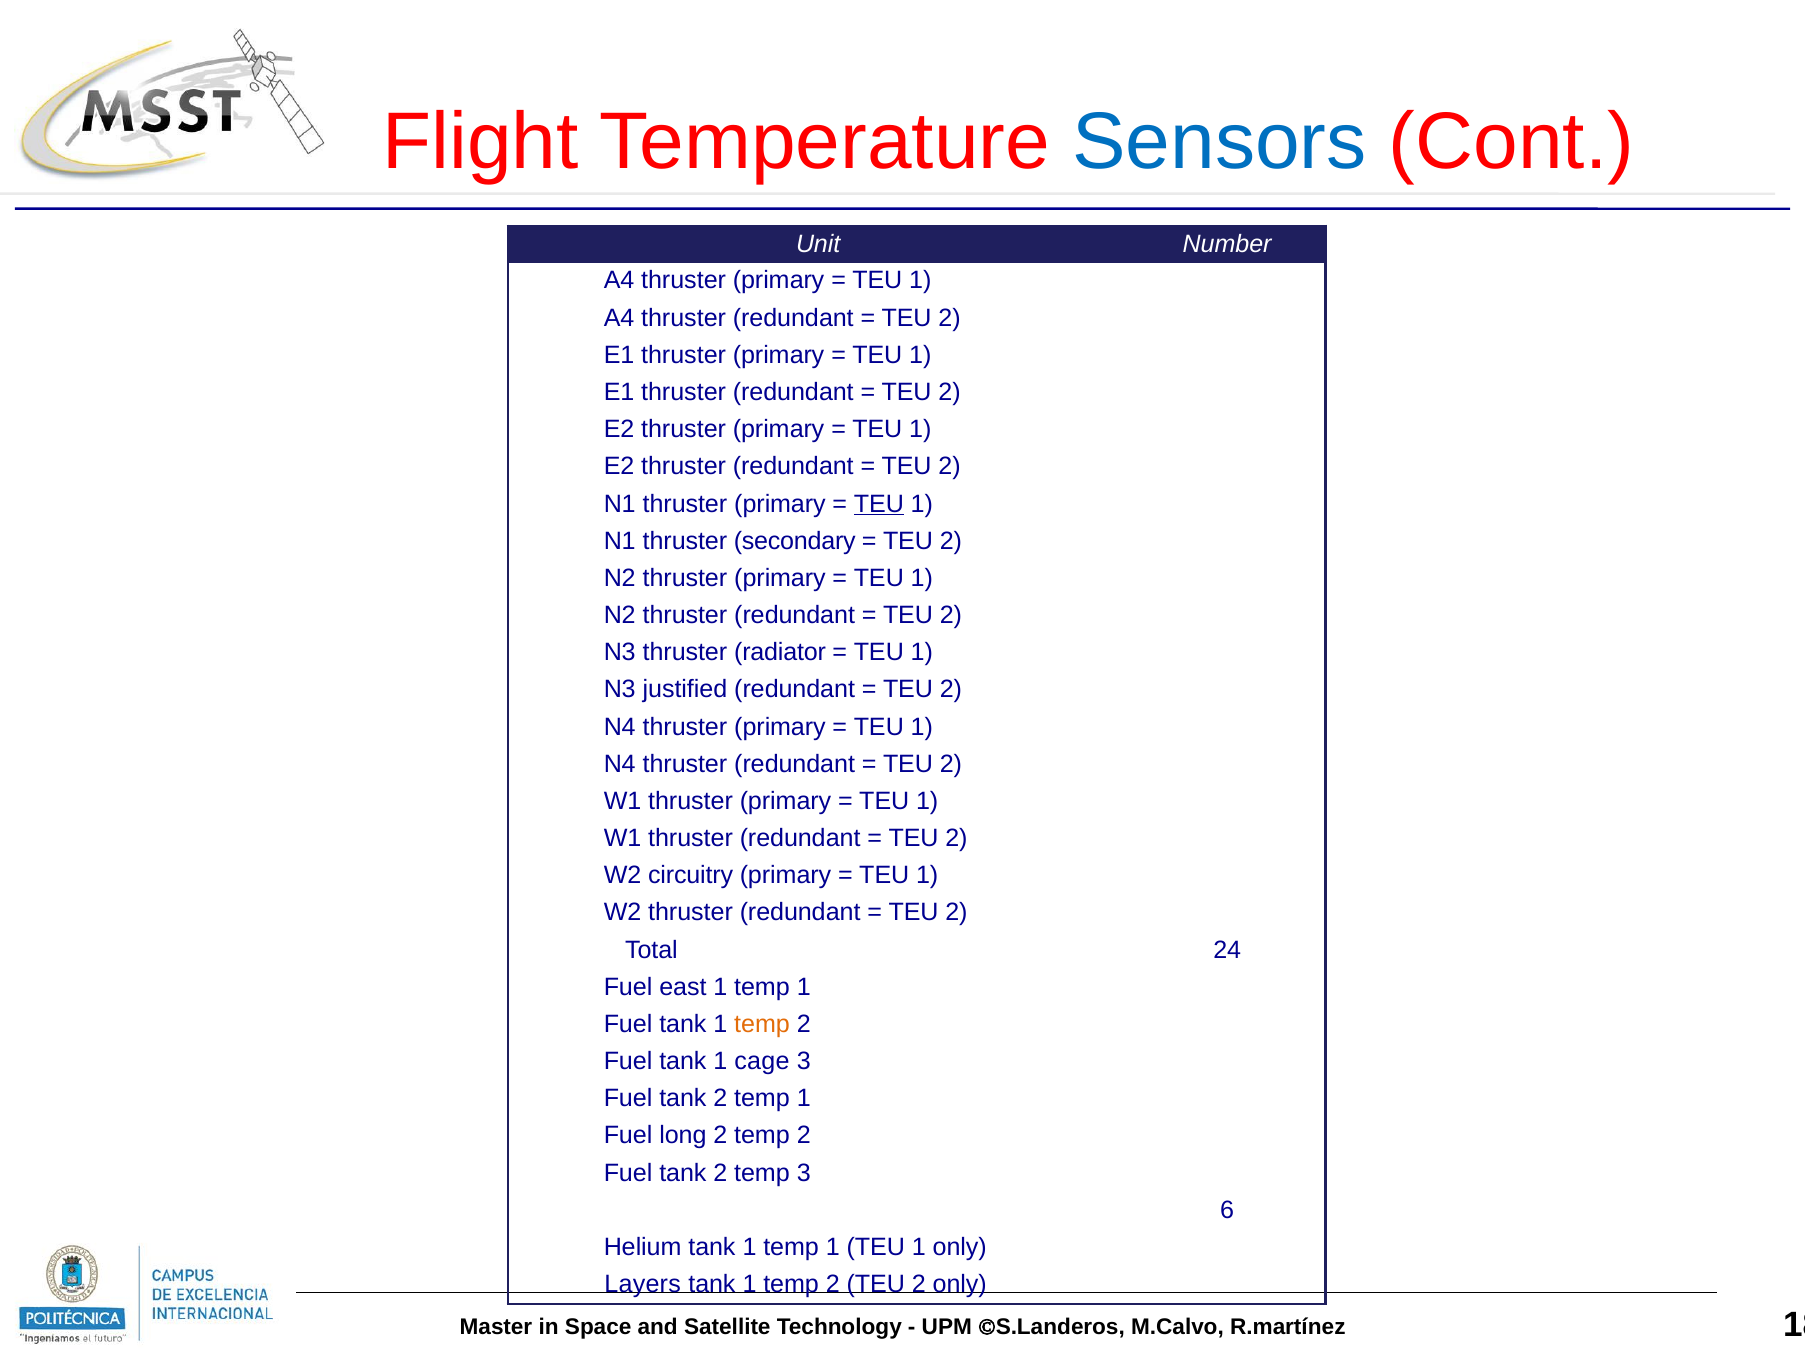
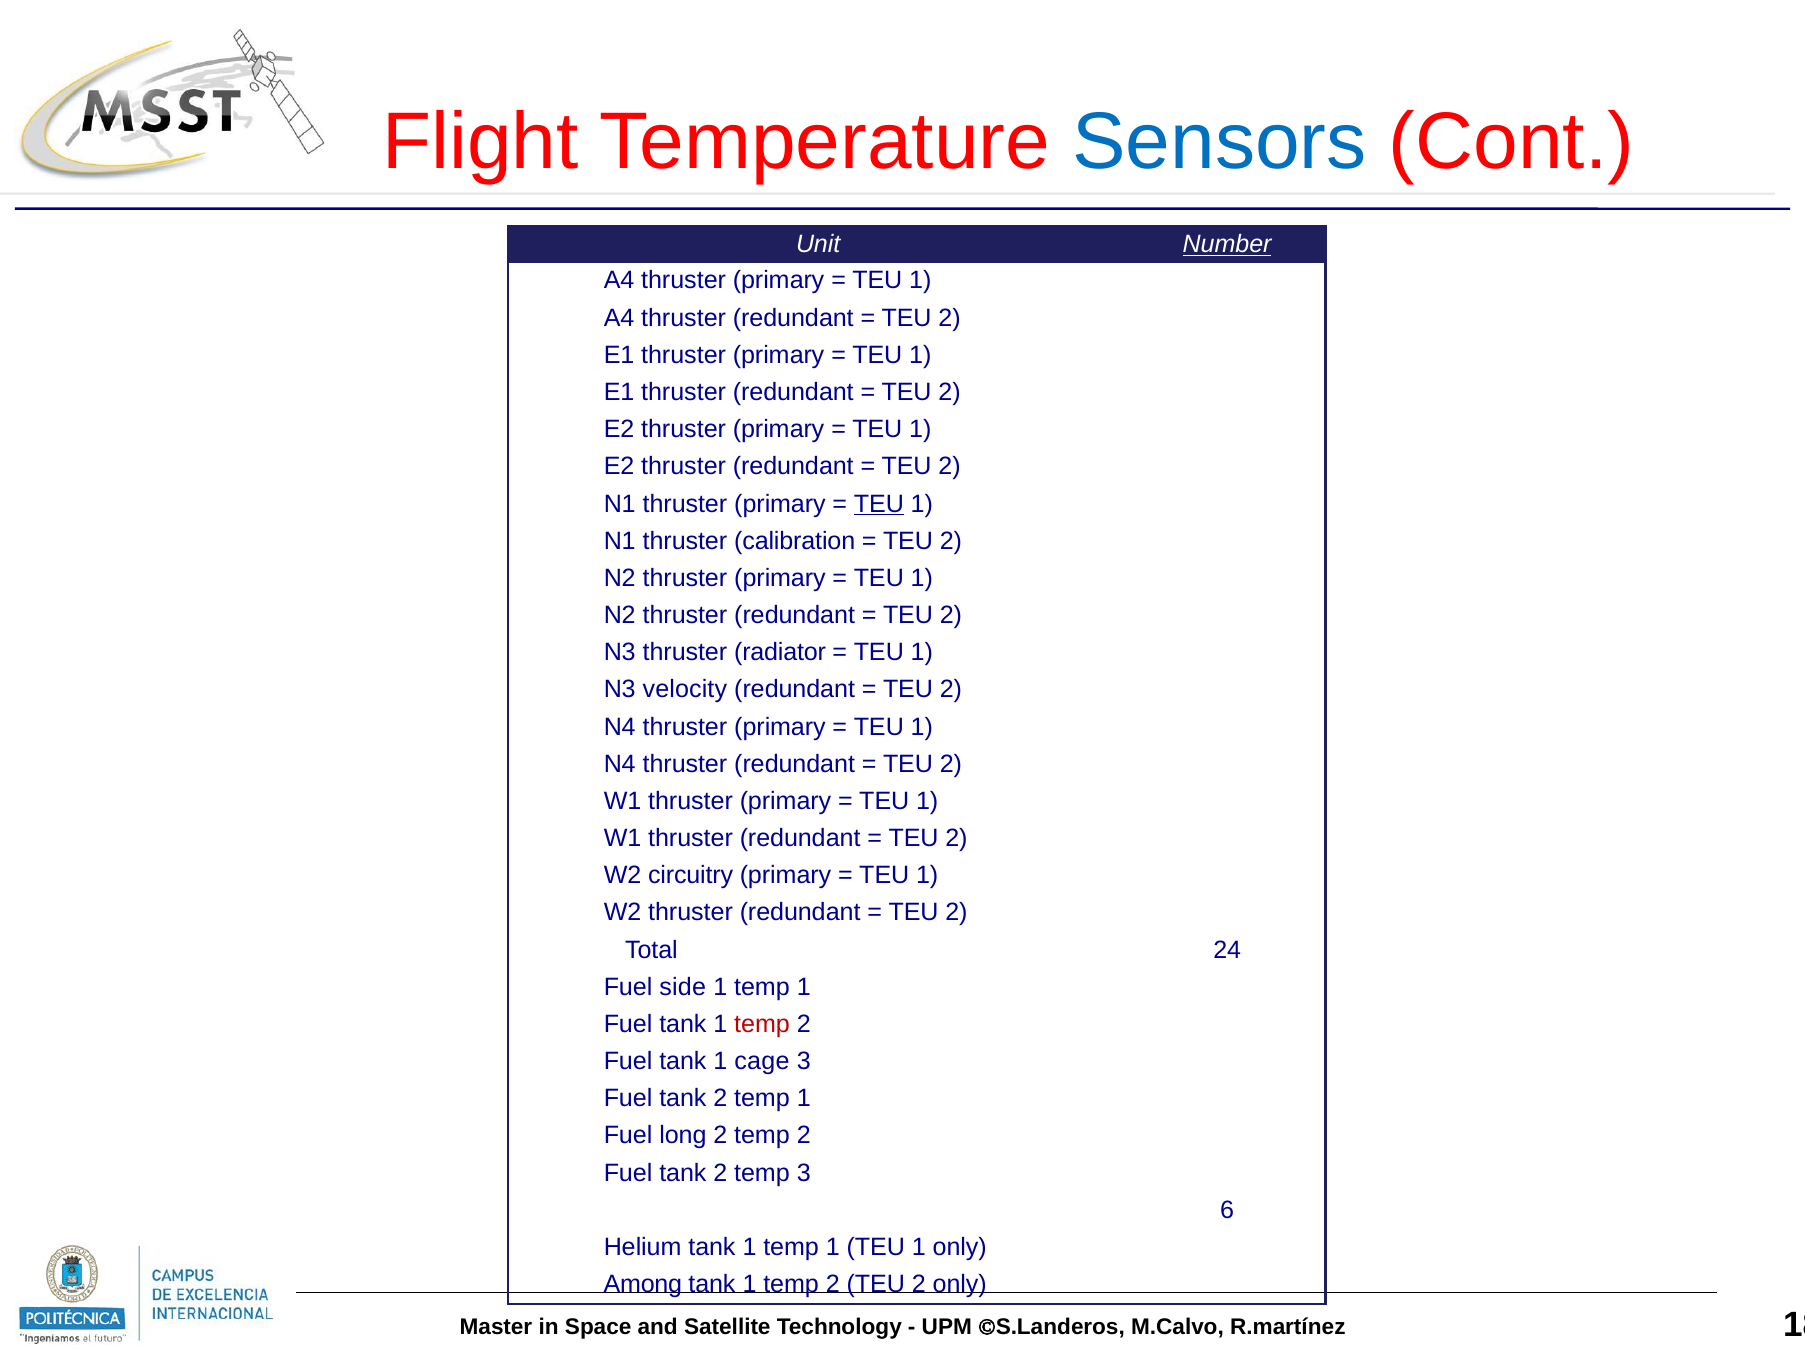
Number underline: none -> present
secondary: secondary -> calibration
justified: justified -> velocity
east: east -> side
temp at (762, 1024) colour: orange -> red
Layers: Layers -> Among
